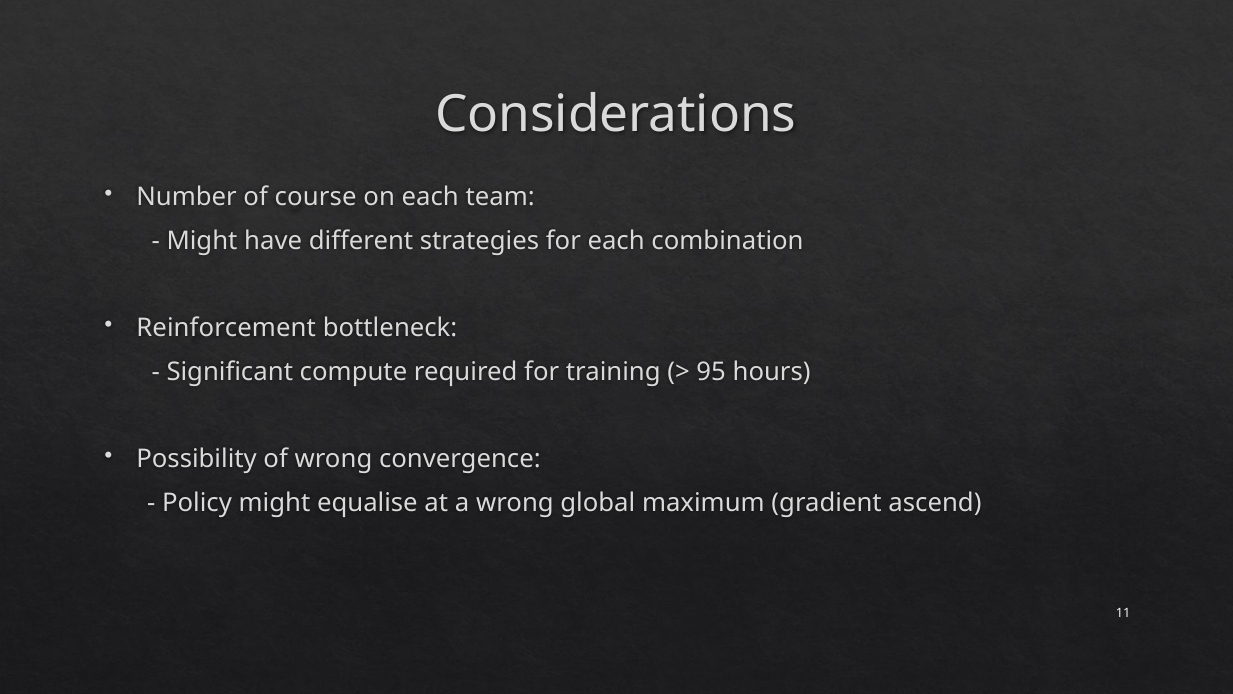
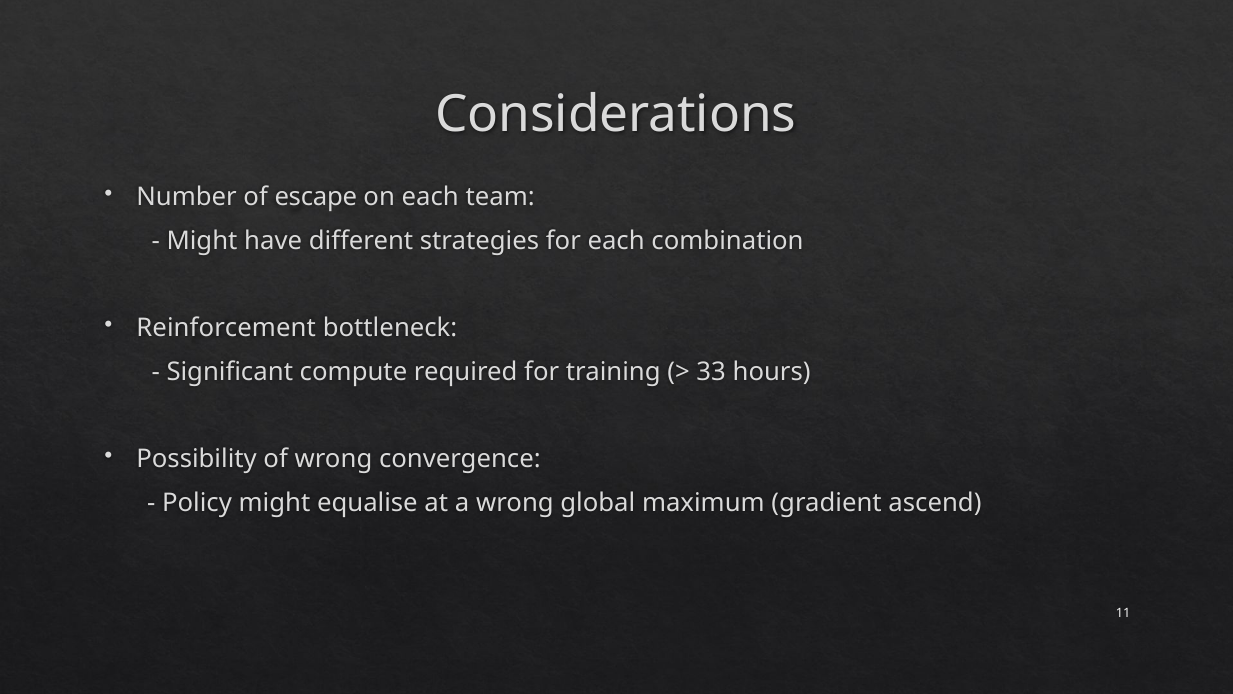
course: course -> escape
95: 95 -> 33
